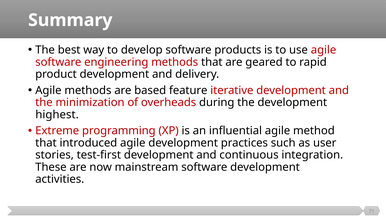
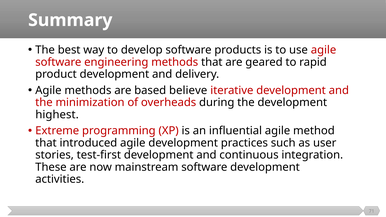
feature: feature -> believe
